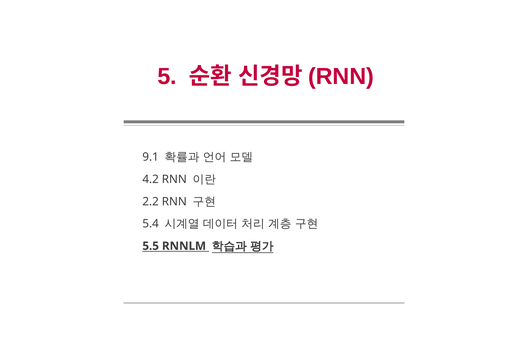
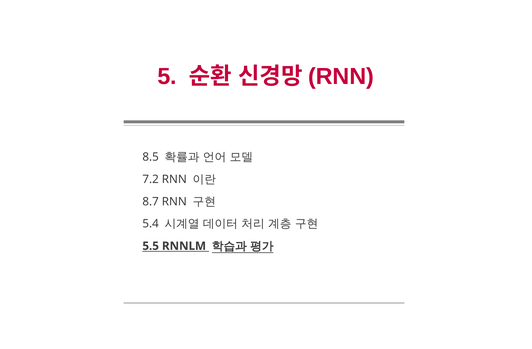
9.1: 9.1 -> 8.5
4.2: 4.2 -> 7.2
2.2: 2.2 -> 8.7
